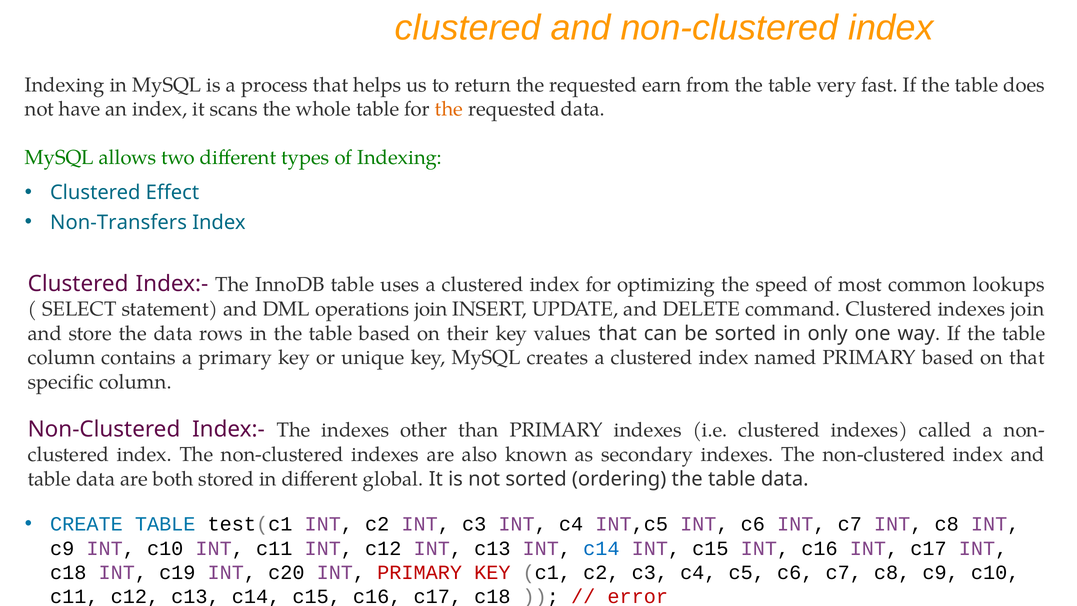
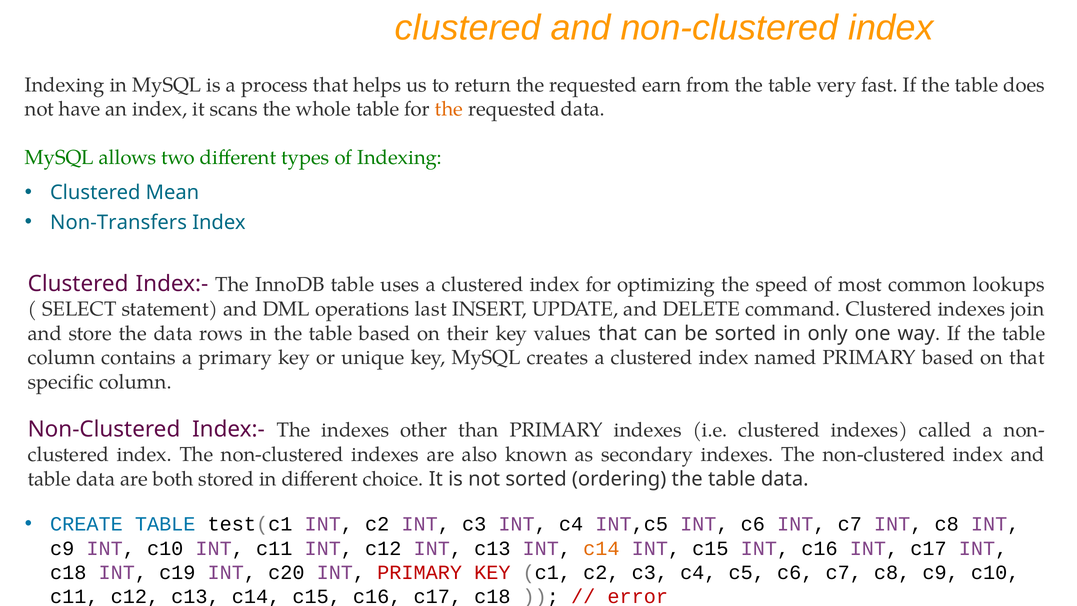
Effect: Effect -> Mean
operations join: join -> last
global: global -> choice
c14 at (601, 548) colour: blue -> orange
